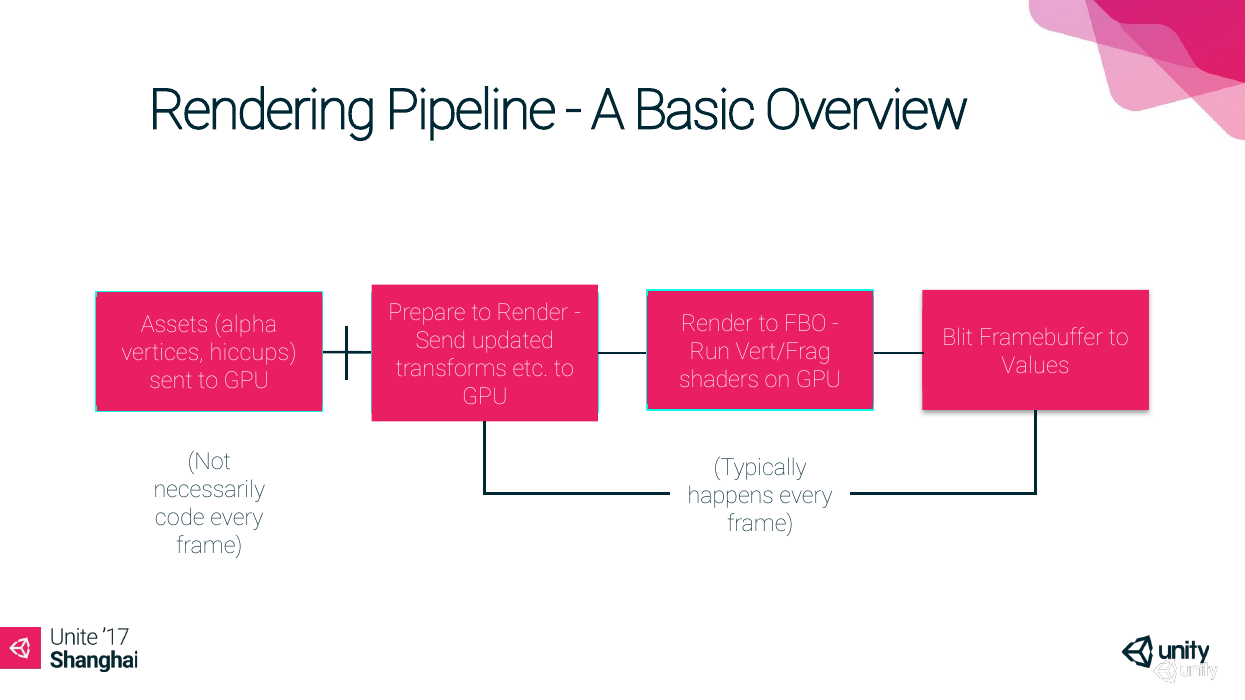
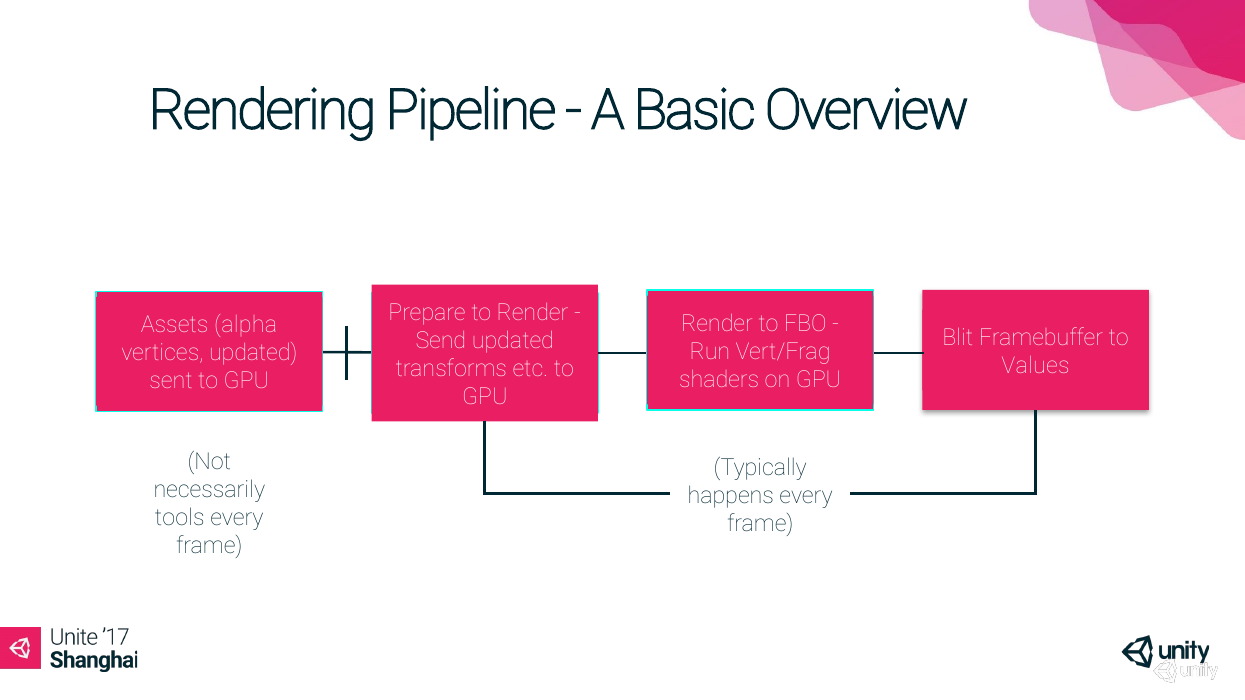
vertices hiccups: hiccups -> updated
code: code -> tools
